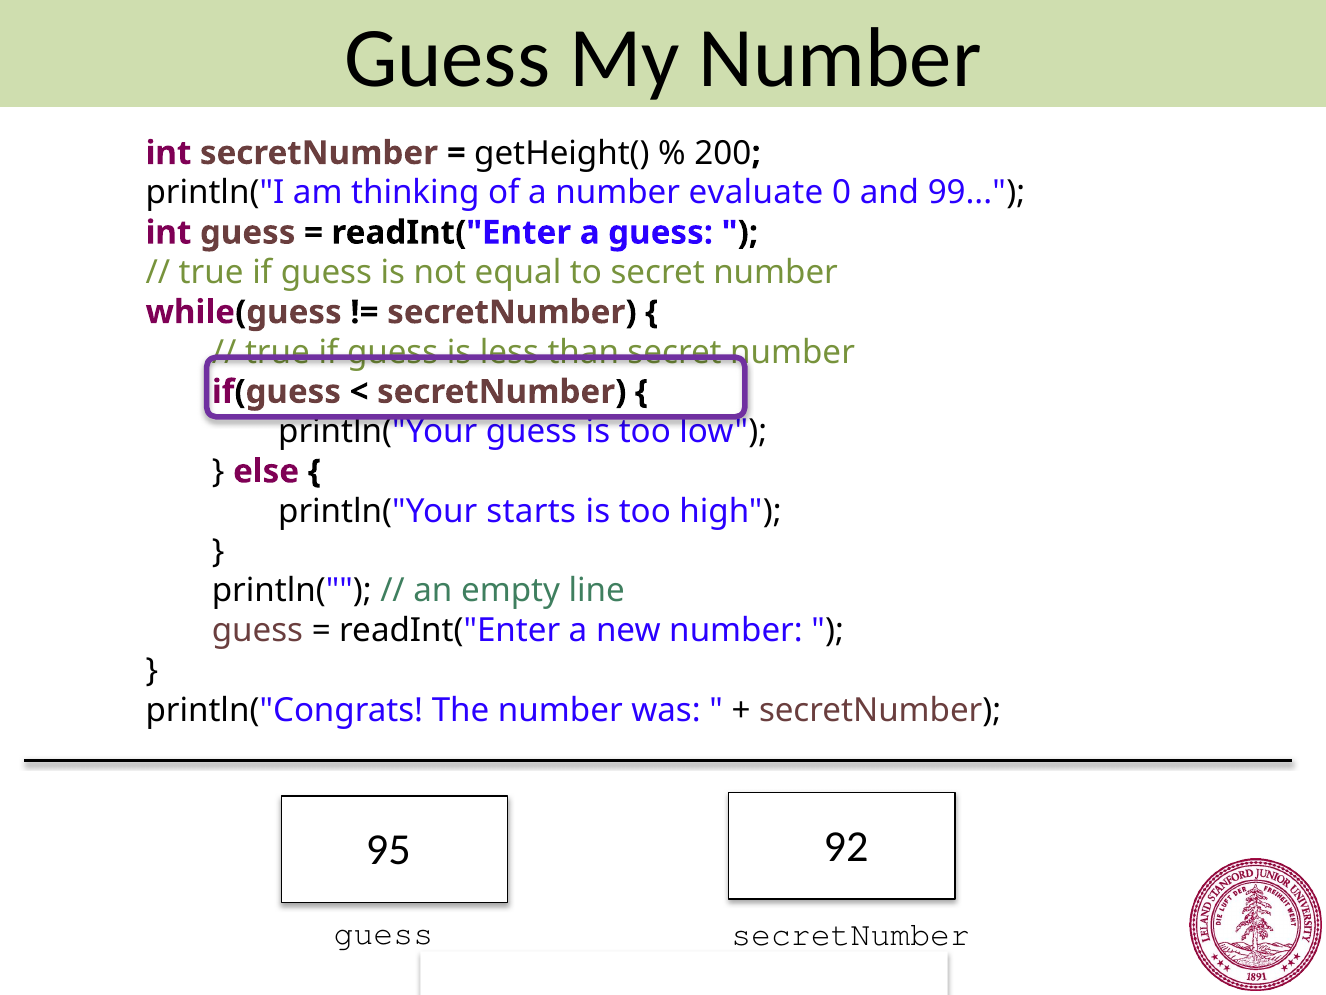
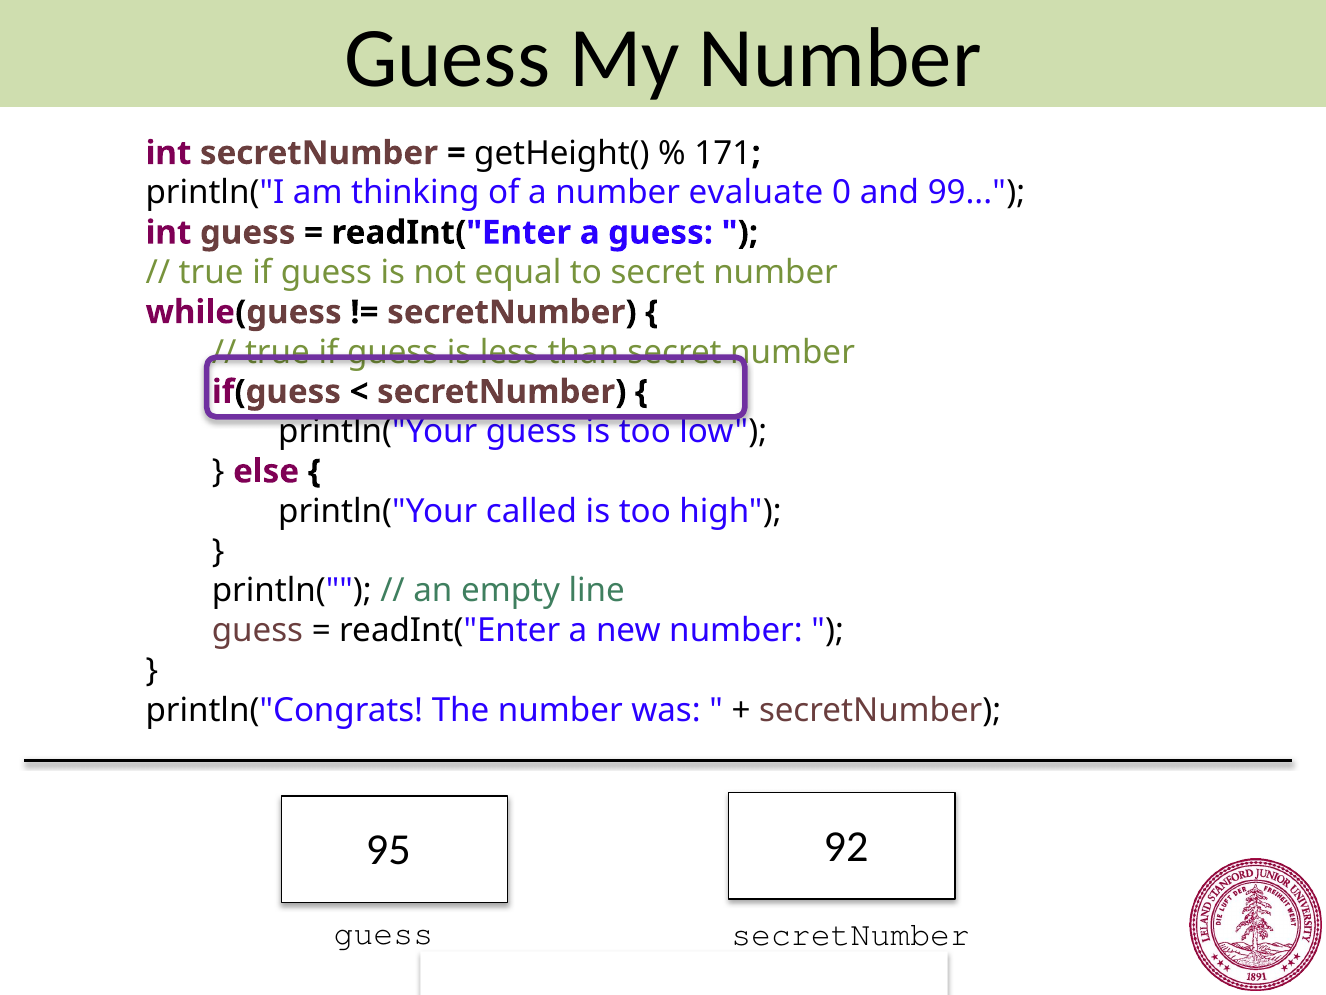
200: 200 -> 171
starts: starts -> called
